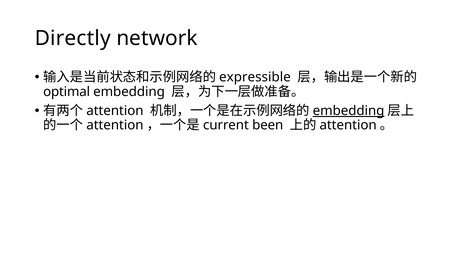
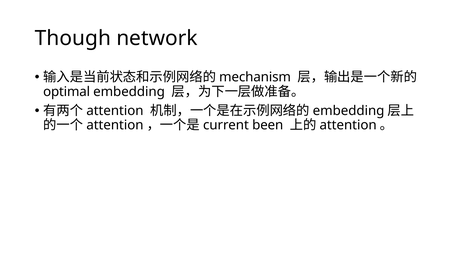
Directly: Directly -> Though
expressible: expressible -> mechanism
embedding at (349, 111) underline: present -> none
